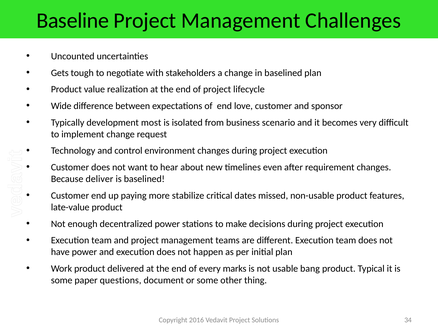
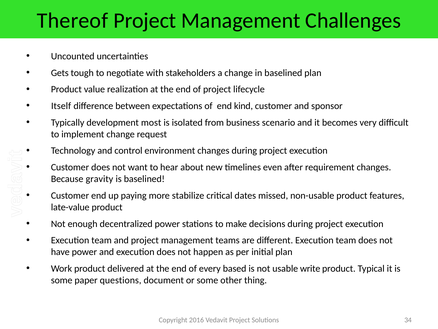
Baseline: Baseline -> Thereof
Wide: Wide -> Itself
love: love -> kind
deliver: deliver -> gravity
marks: marks -> based
bang: bang -> write
